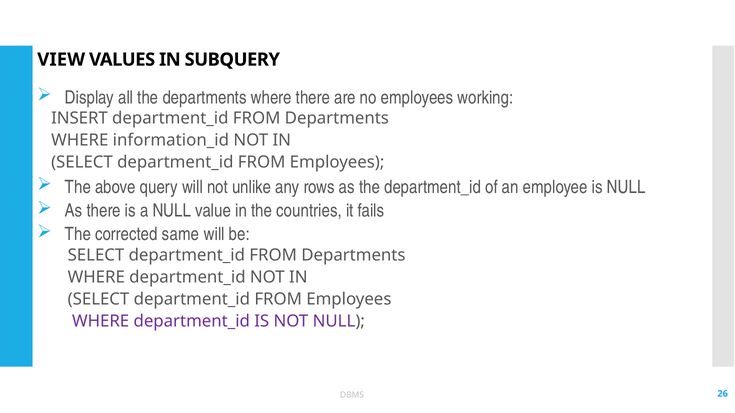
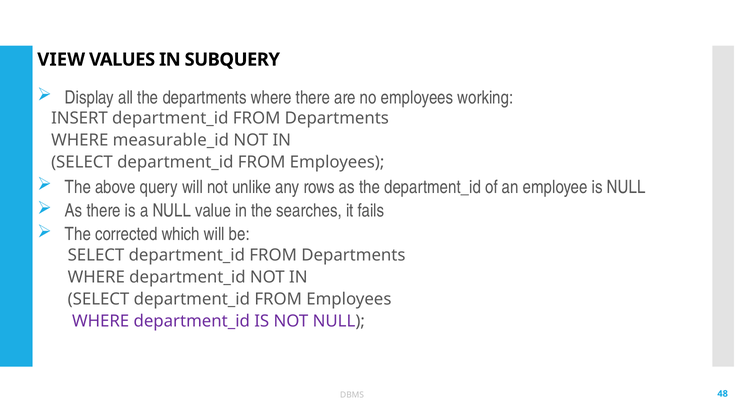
information_id: information_id -> measurable_id
countries: countries -> searches
same: same -> which
26: 26 -> 48
